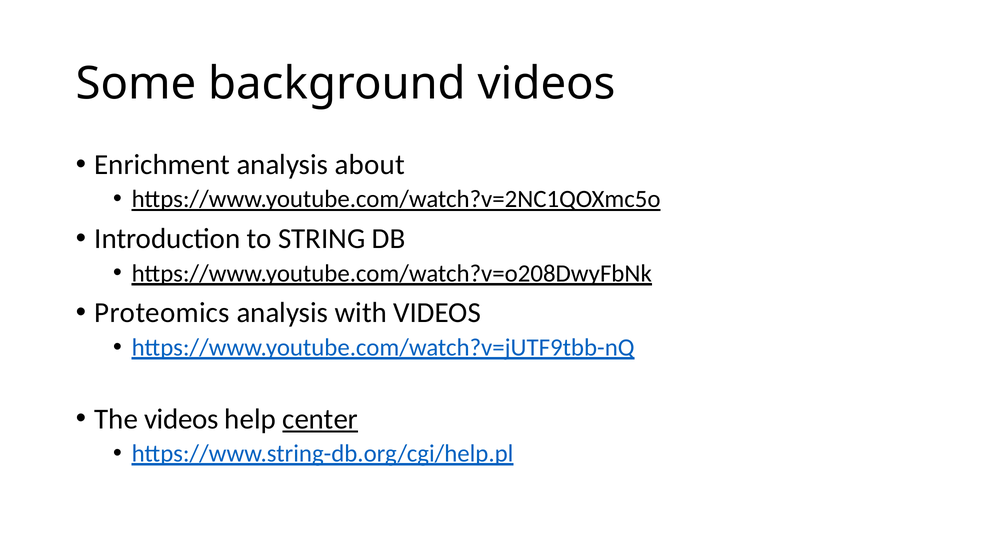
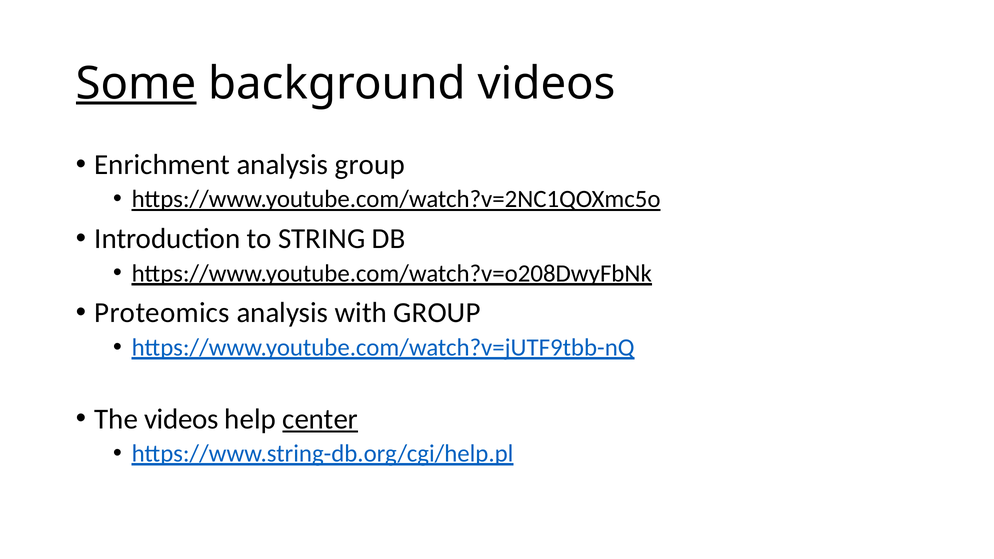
Some underline: none -> present
analysis about: about -> group
with VIDEOS: VIDEOS -> GROUP
